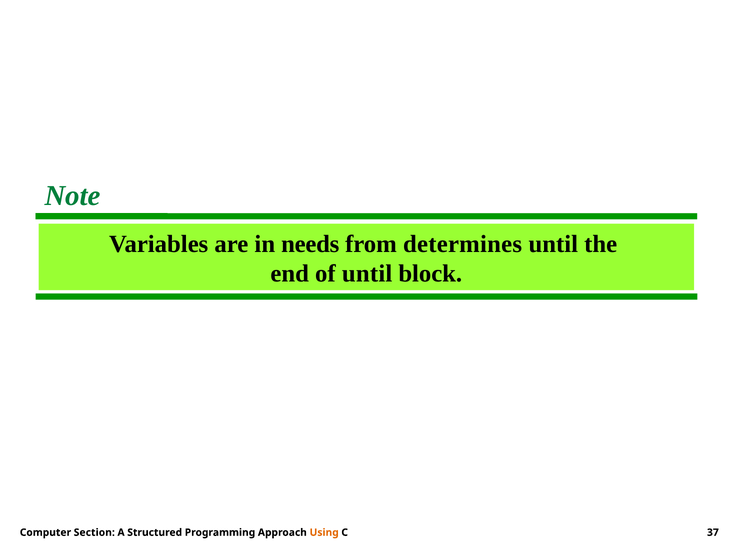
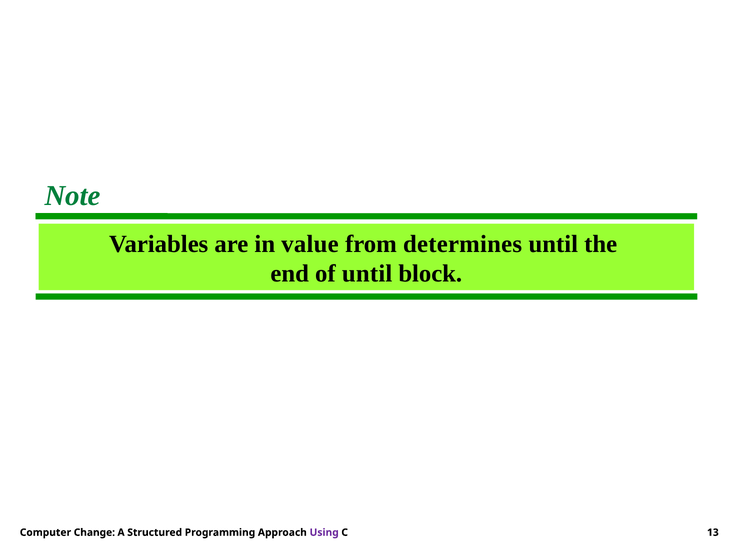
needs: needs -> value
Section: Section -> Change
Using colour: orange -> purple
37: 37 -> 13
